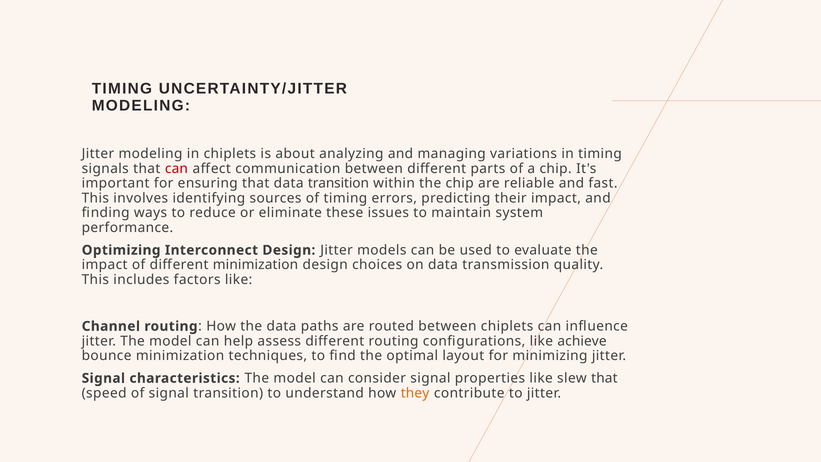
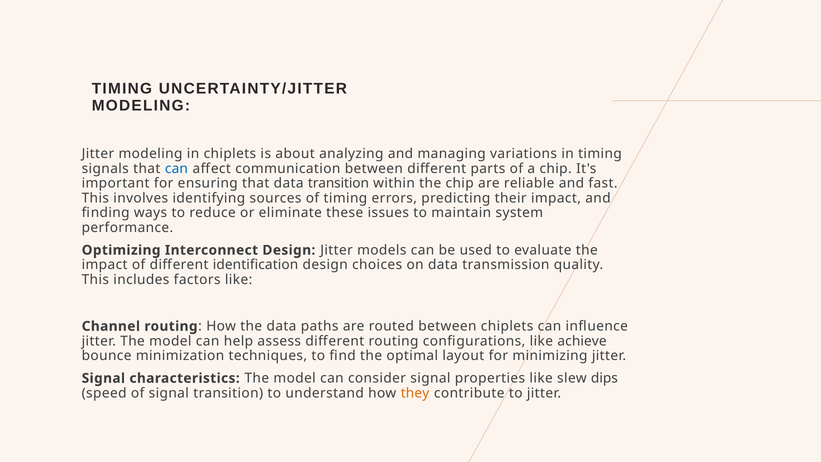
can at (176, 169) colour: red -> blue
different minimization: minimization -> identification
slew that: that -> dips
